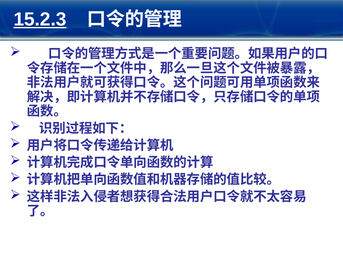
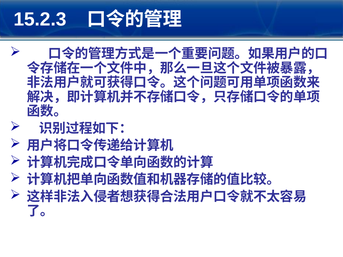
15.2.3 underline: present -> none
